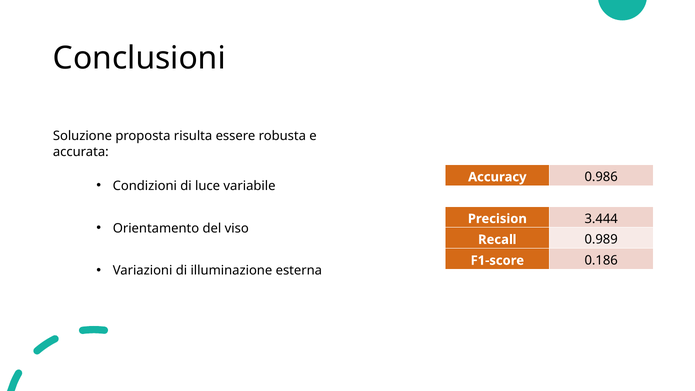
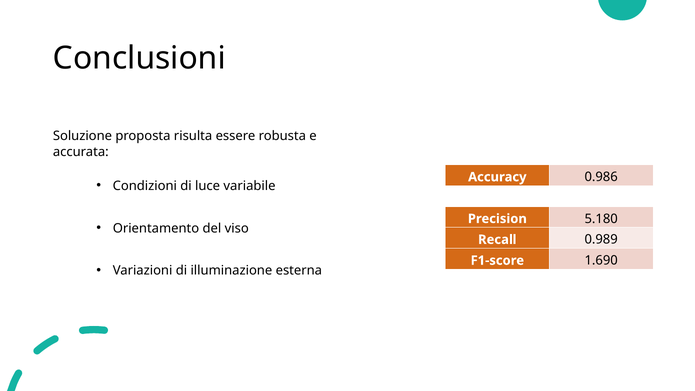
3.444: 3.444 -> 5.180
0.186: 0.186 -> 1.690
